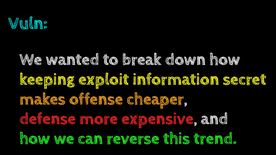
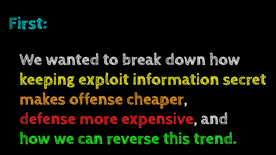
Vuln: Vuln -> First
